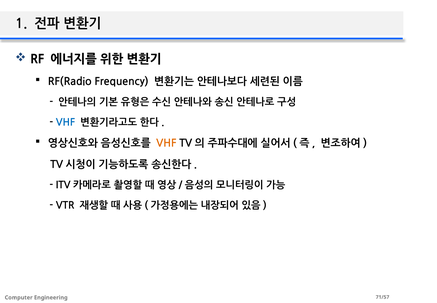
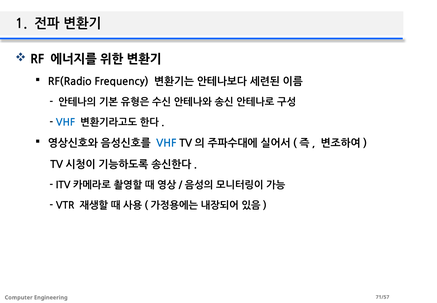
VHF at (166, 143) colour: orange -> blue
